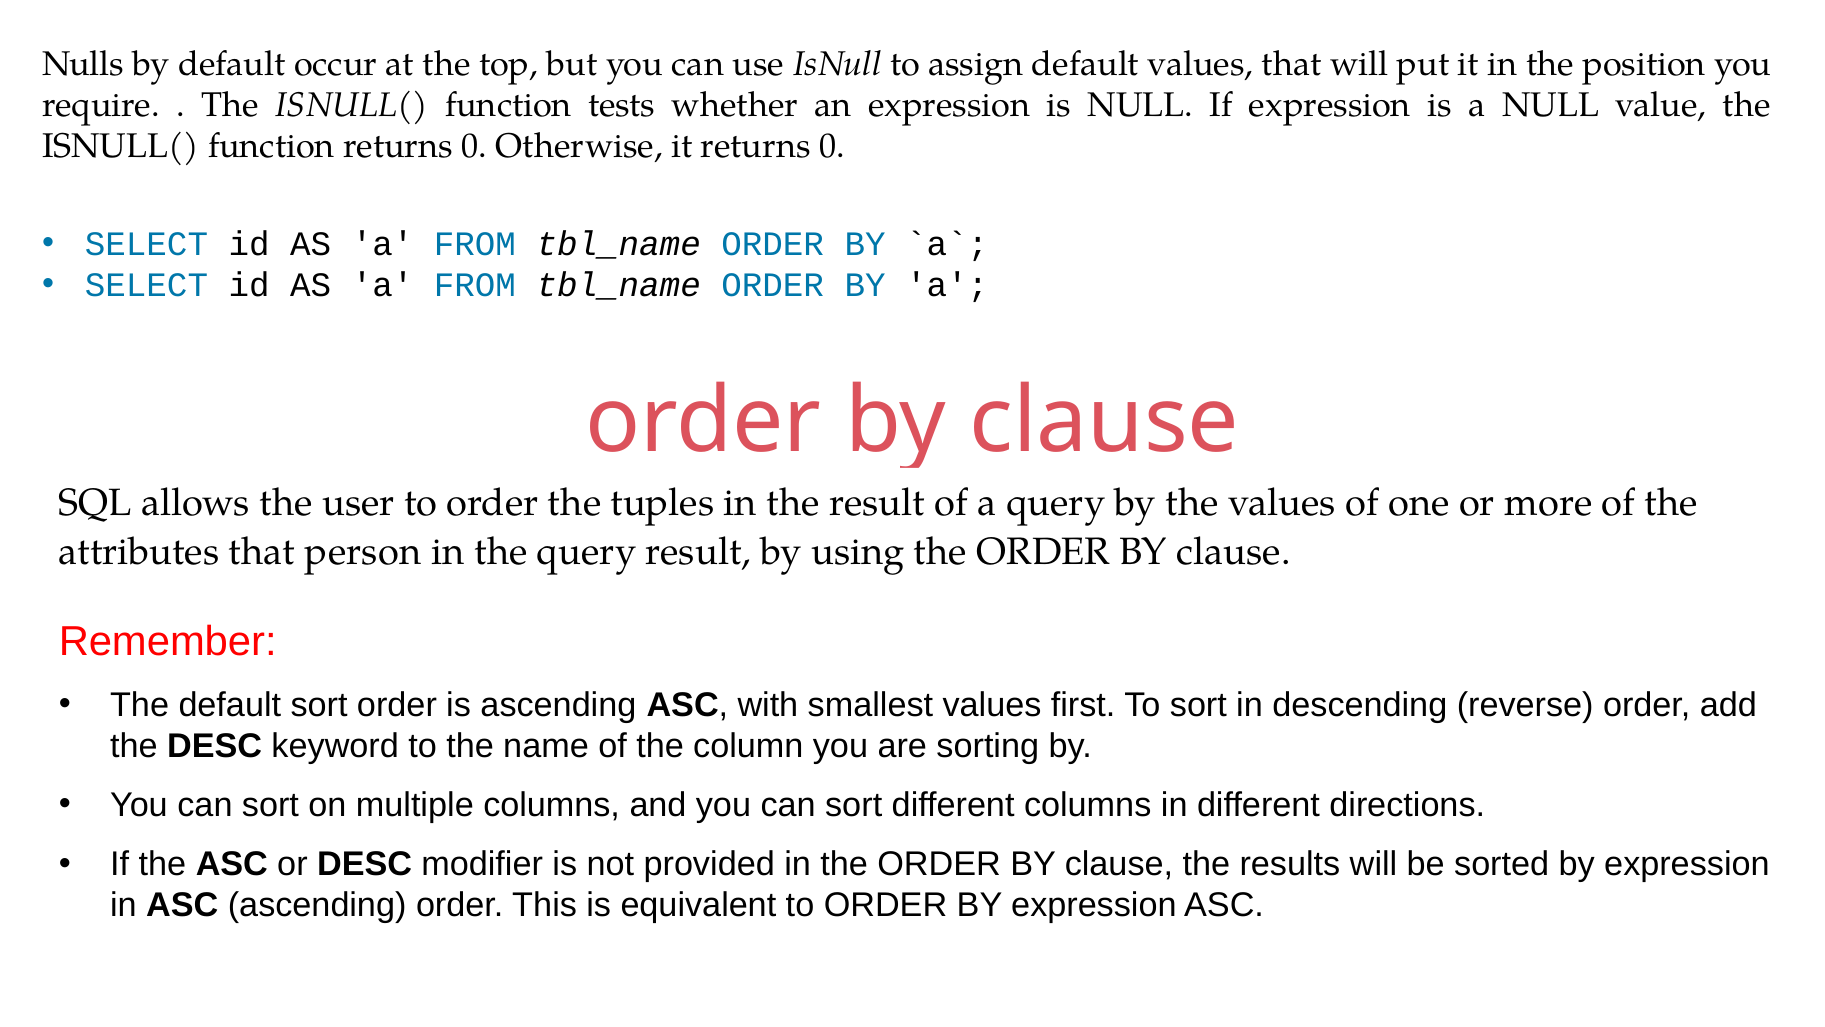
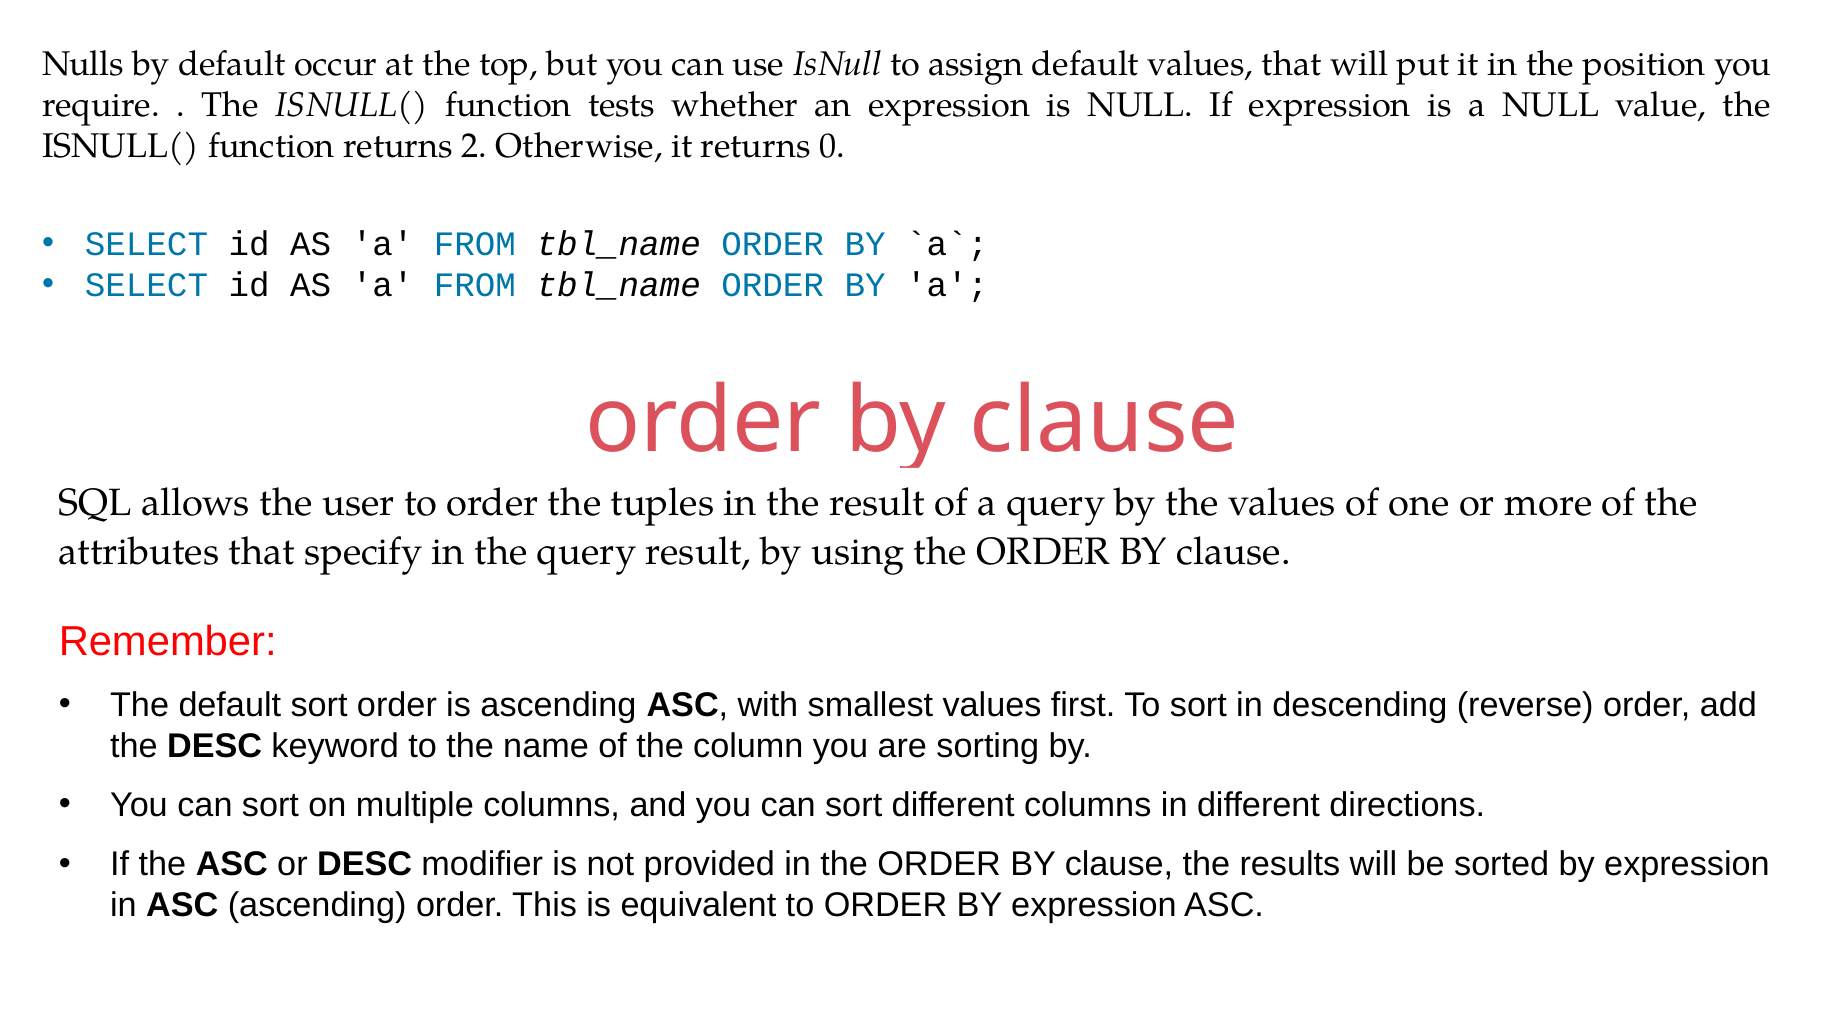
function returns 0: 0 -> 2
person: person -> specify
